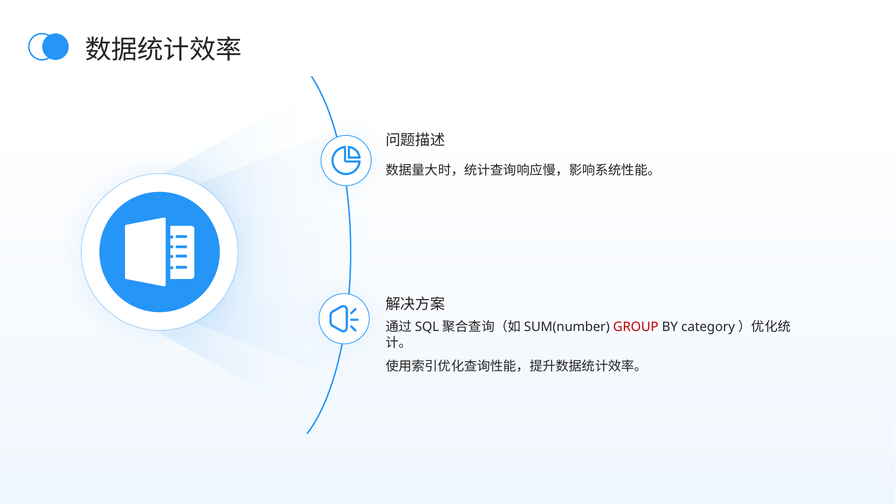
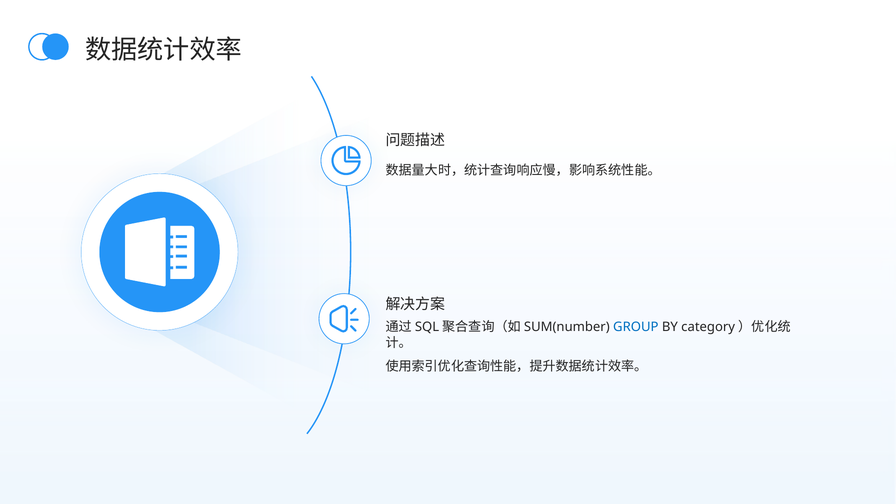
GROUP colour: red -> blue
